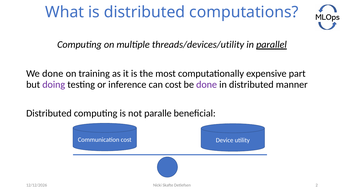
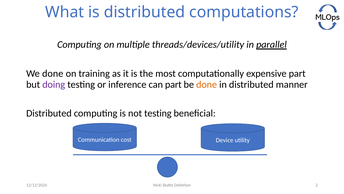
can cost: cost -> part
done at (207, 84) colour: purple -> orange
not paralle: paralle -> testing
